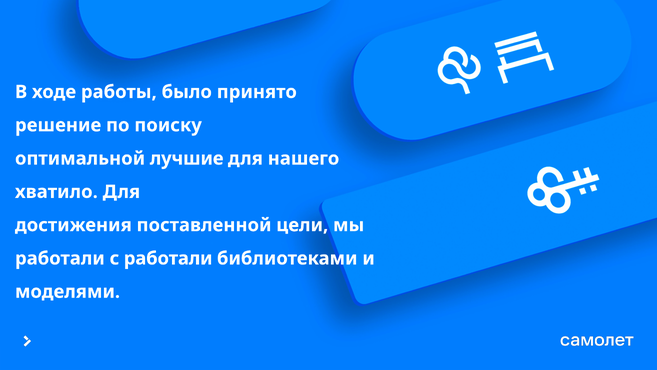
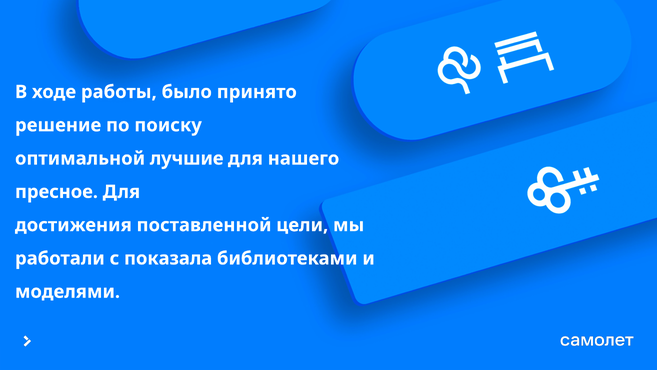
хватило: хватило -> пресное
с работали: работали -> показала
